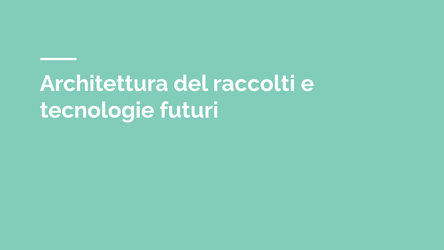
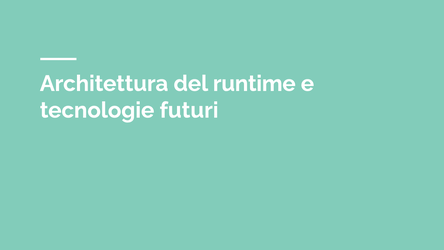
raccolti: raccolti -> runtime
